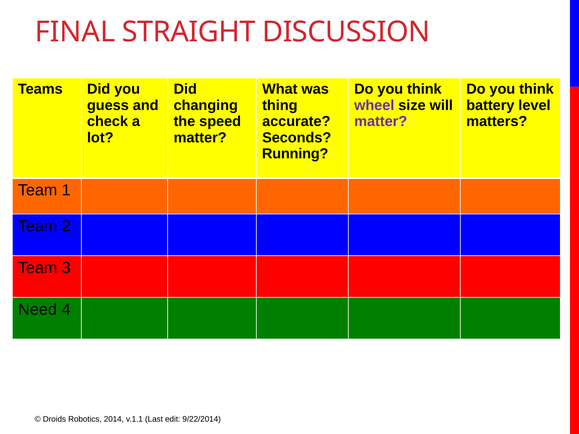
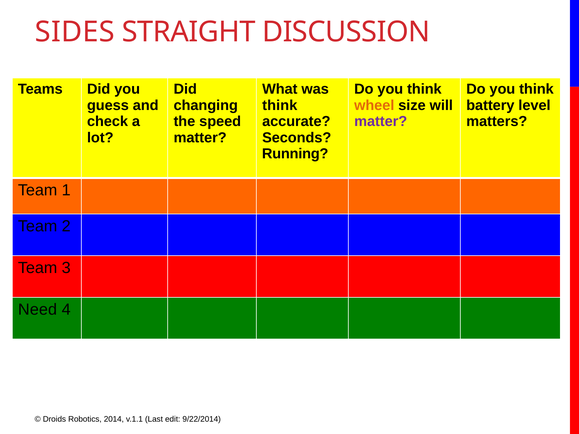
FINAL: FINAL -> SIDES
thing at (280, 105): thing -> think
wheel colour: purple -> orange
